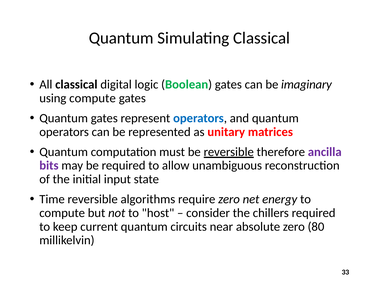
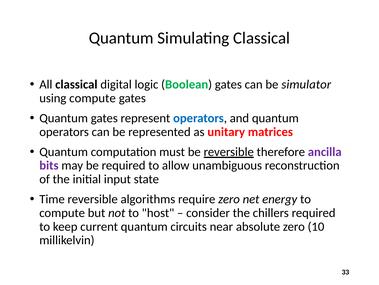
imaginary: imaginary -> simulator
80: 80 -> 10
